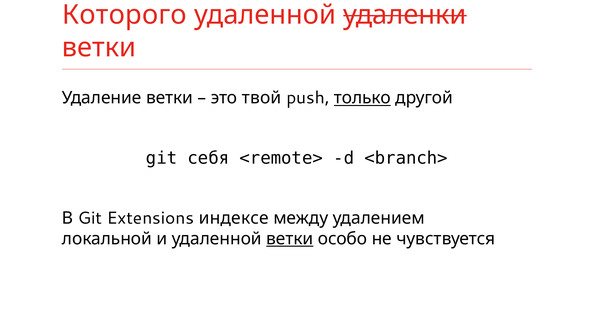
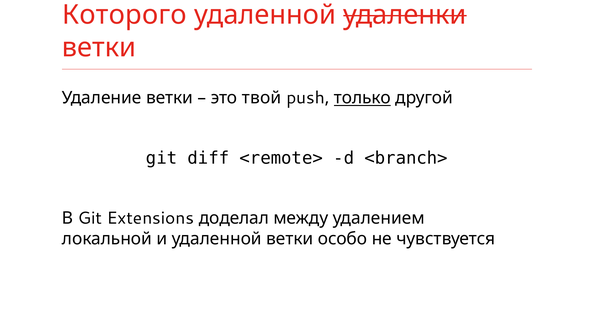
себя: себя -> diff
индексе: индексе -> доделал
ветки at (290, 239) underline: present -> none
